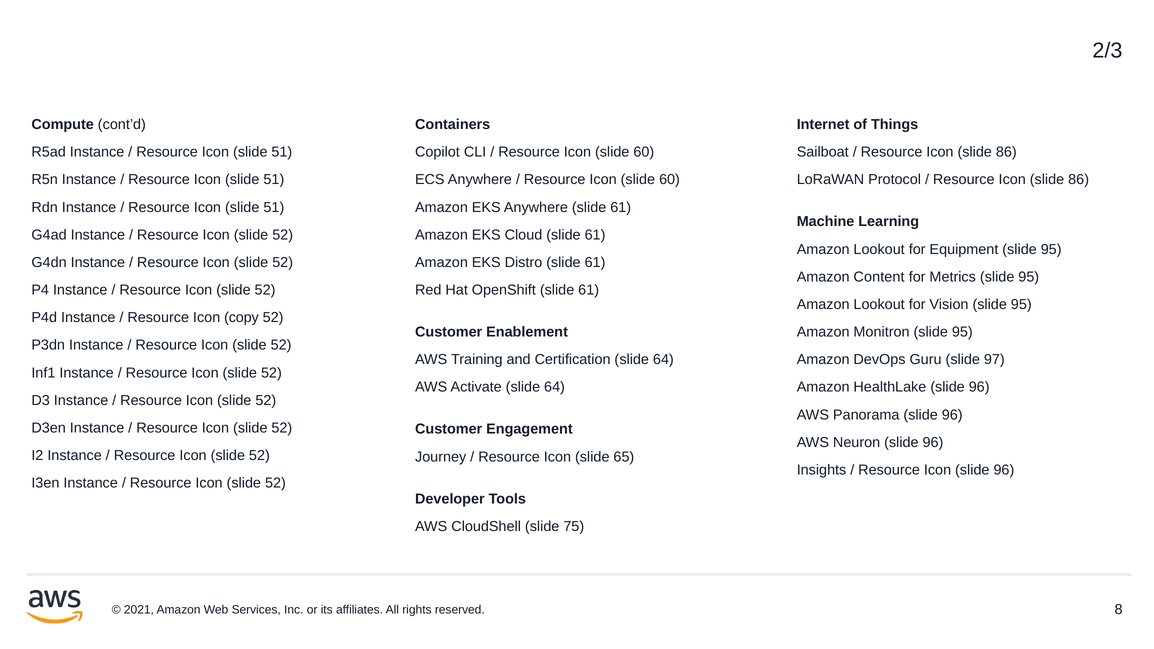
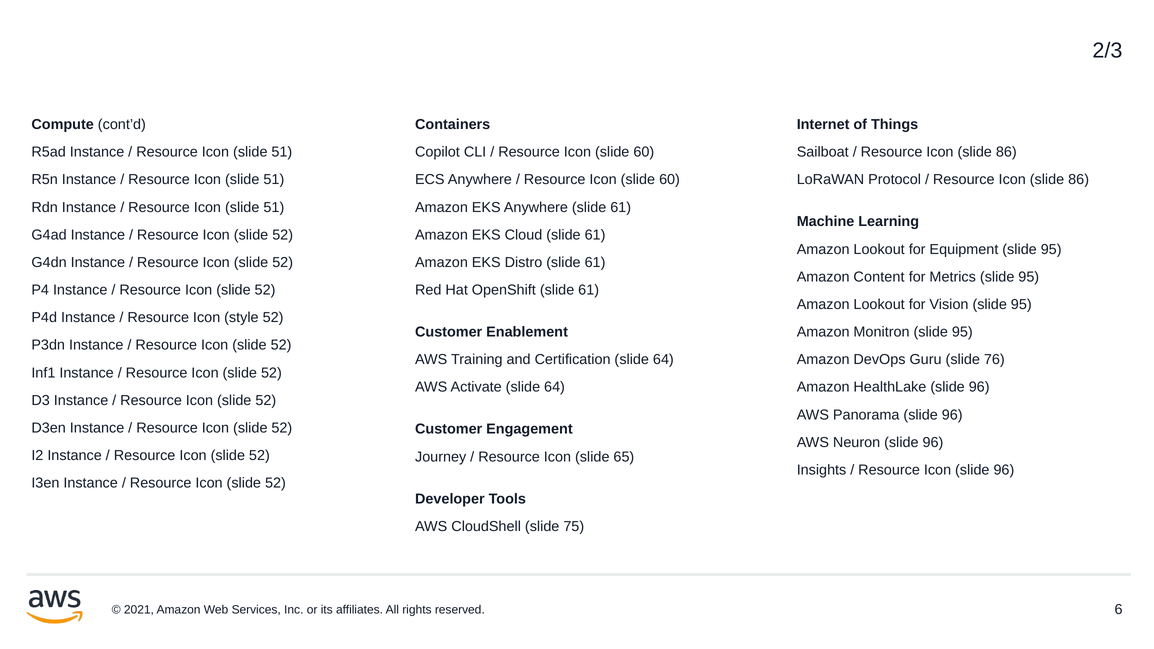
copy: copy -> style
97: 97 -> 76
8: 8 -> 6
